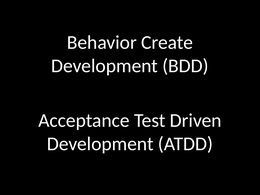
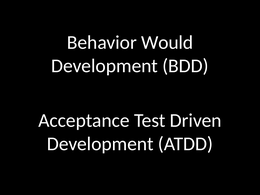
Create: Create -> Would
